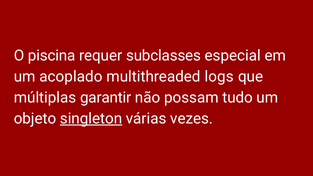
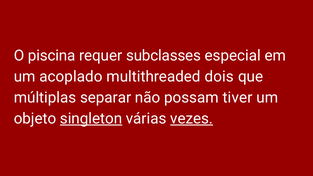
logs: logs -> dois
garantir: garantir -> separar
tudo: tudo -> tiver
vezes underline: none -> present
